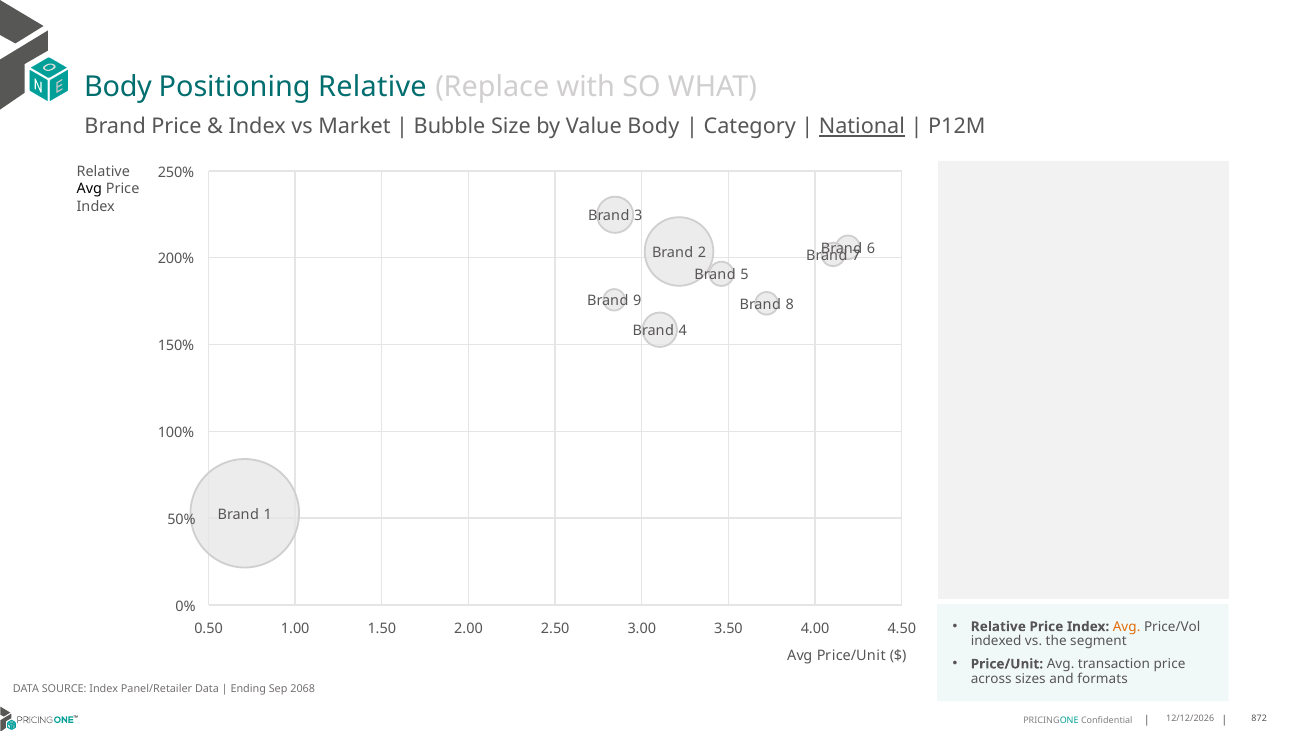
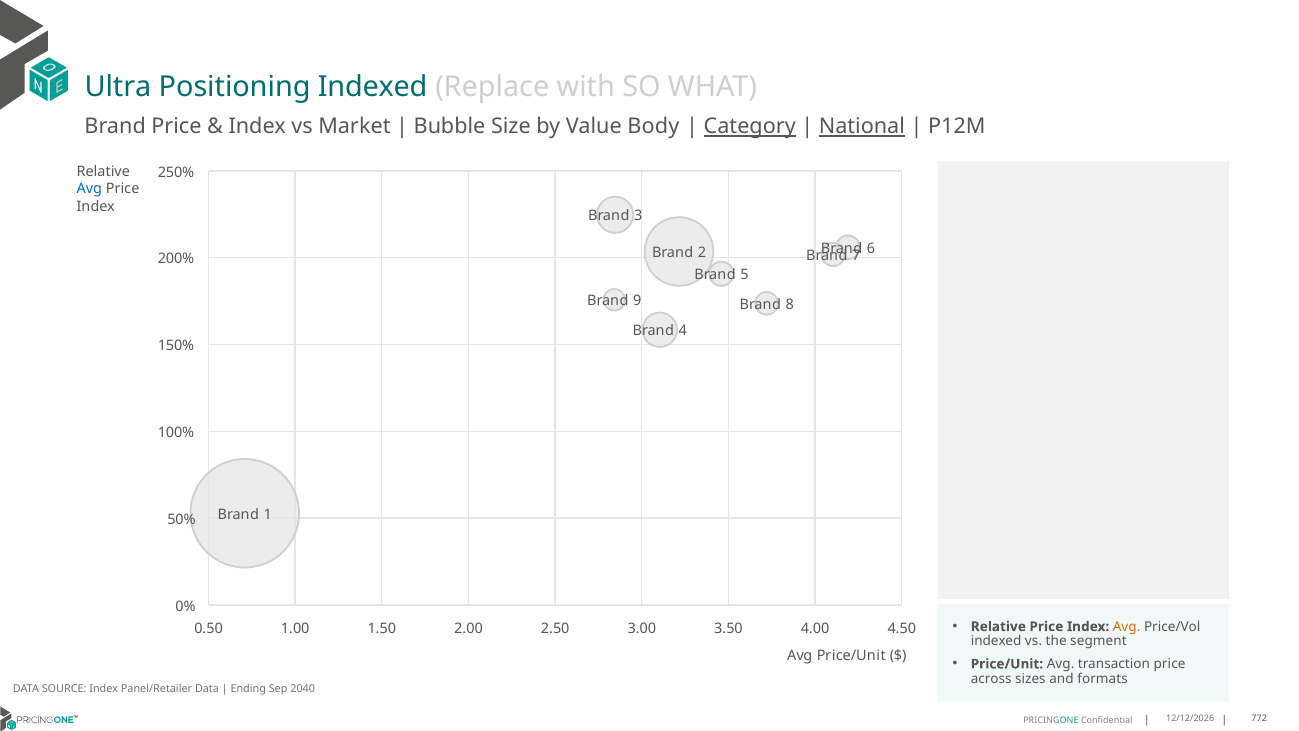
Body at (118, 87): Body -> Ultra
Positioning Relative: Relative -> Indexed
Category underline: none -> present
Avg at (89, 189) colour: black -> blue
2068: 2068 -> 2040
872: 872 -> 772
